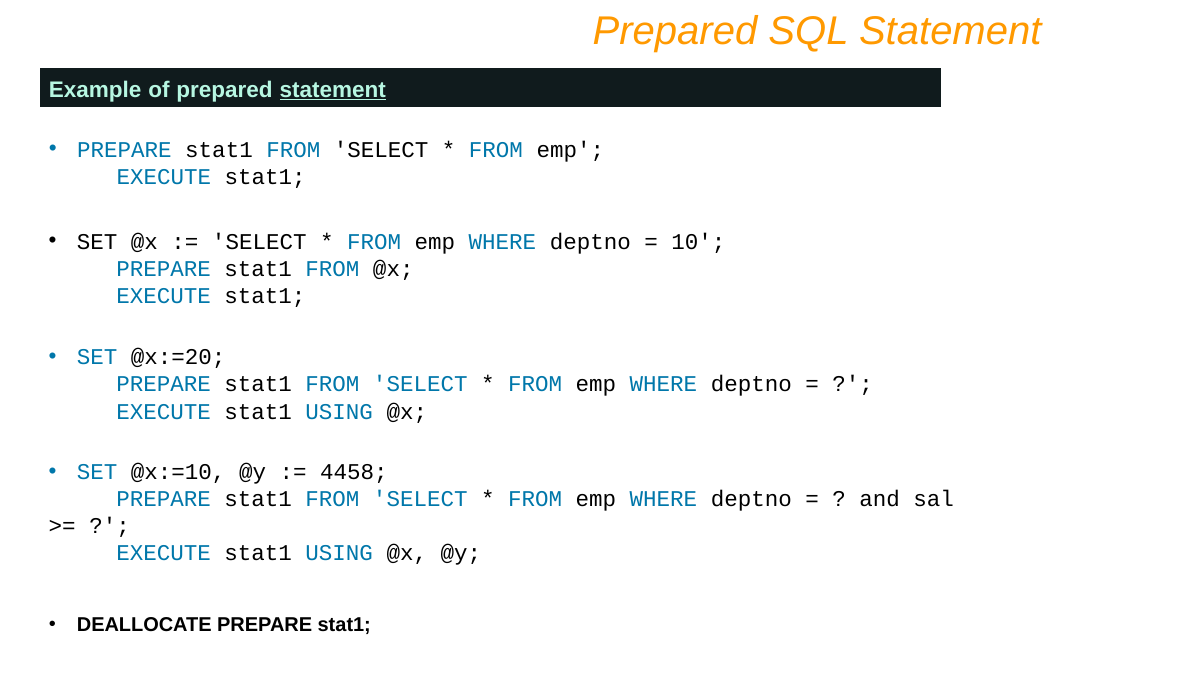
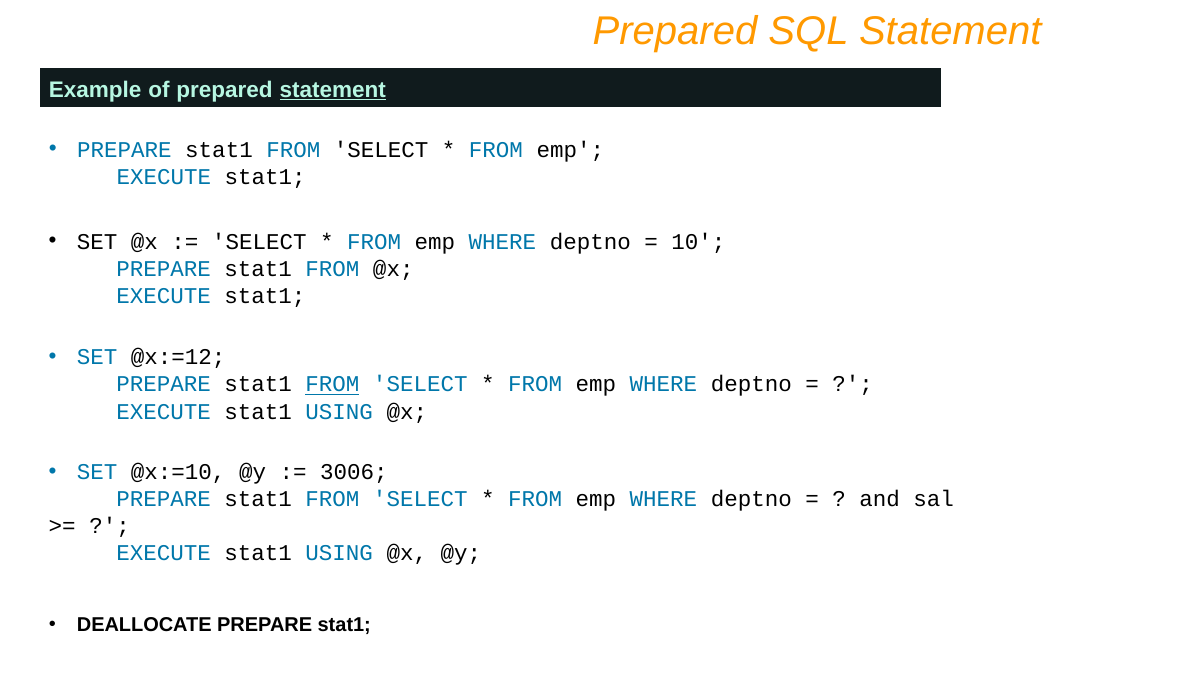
@x:=20: @x:=20 -> @x:=12
FROM at (332, 384) underline: none -> present
4458: 4458 -> 3006
